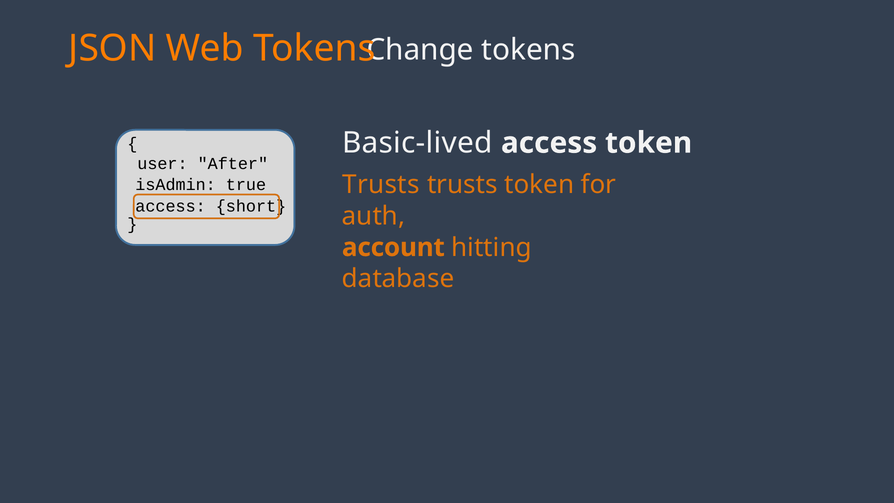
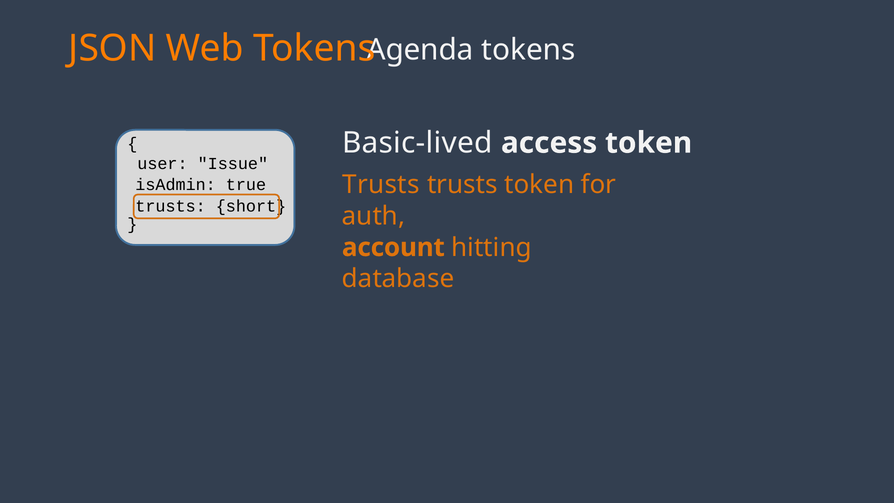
Change: Change -> Agenda
After: After -> Issue
access at (171, 206): access -> trusts
